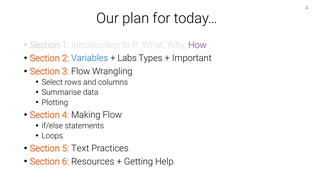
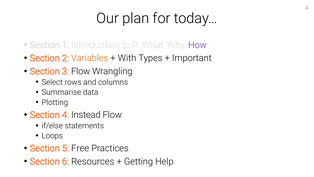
Variables colour: blue -> orange
Labs: Labs -> With
Making: Making -> Instead
Text: Text -> Free
